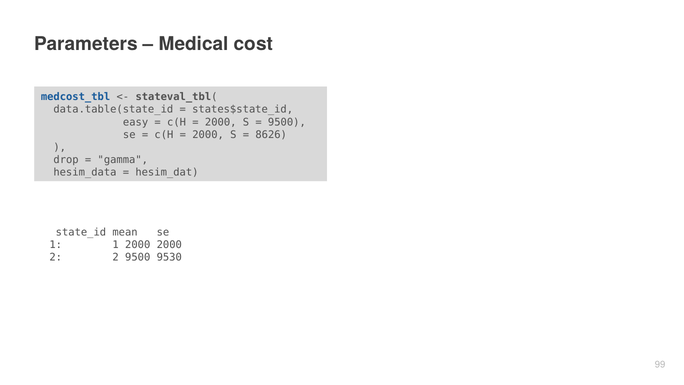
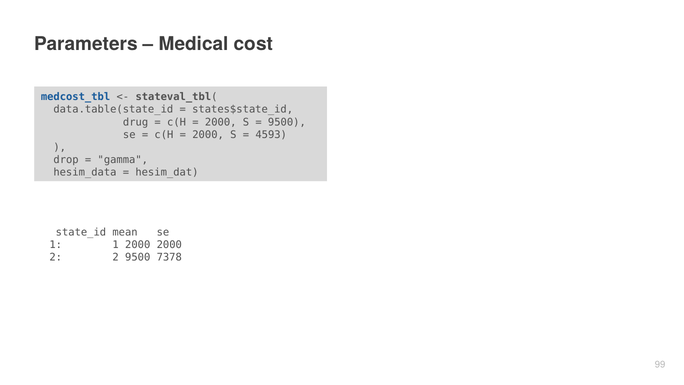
easy: easy -> drug
8626: 8626 -> 4593
9530: 9530 -> 7378
